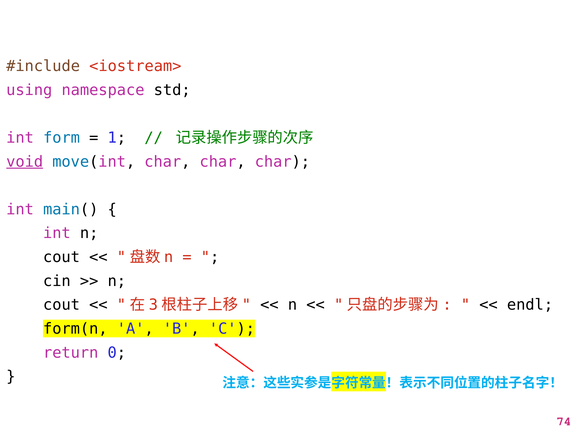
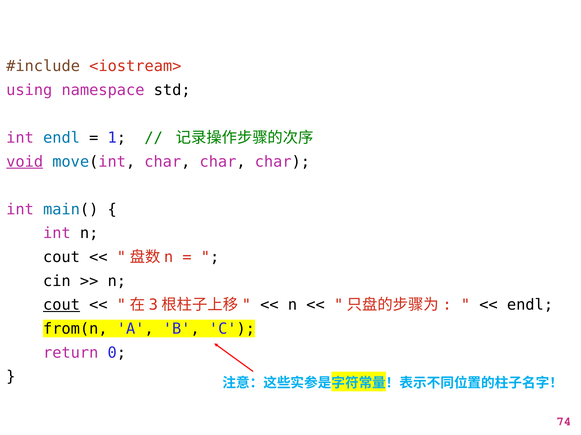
int form: form -> endl
cout at (62, 305) underline: none -> present
form(n: form(n -> from(n
